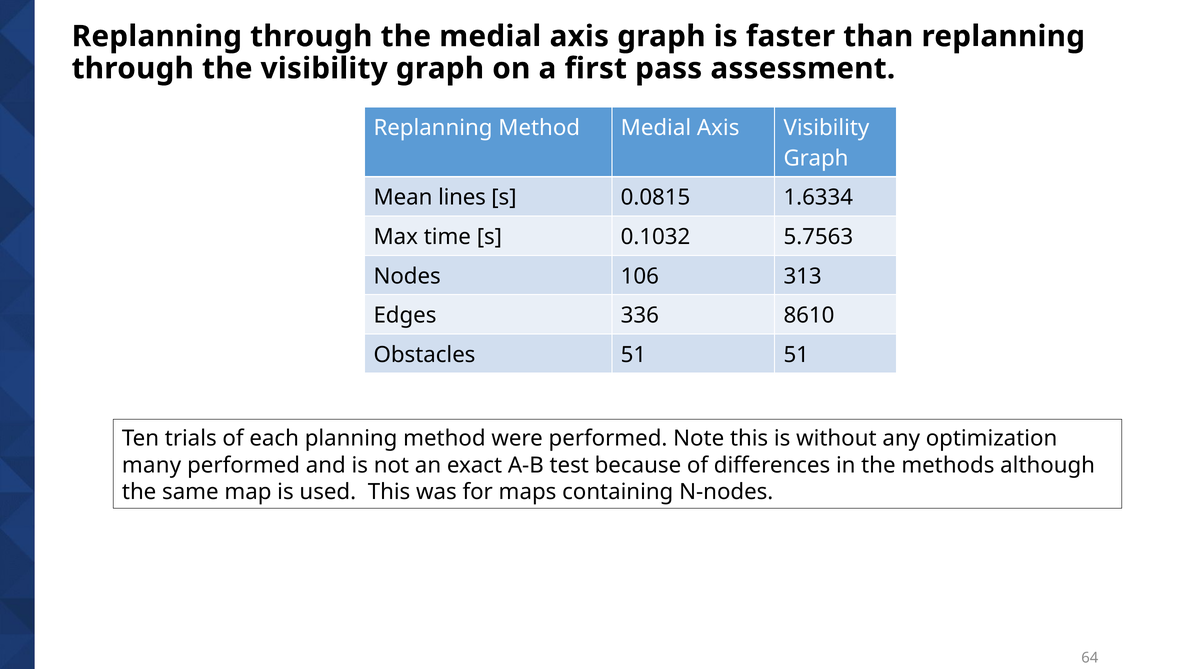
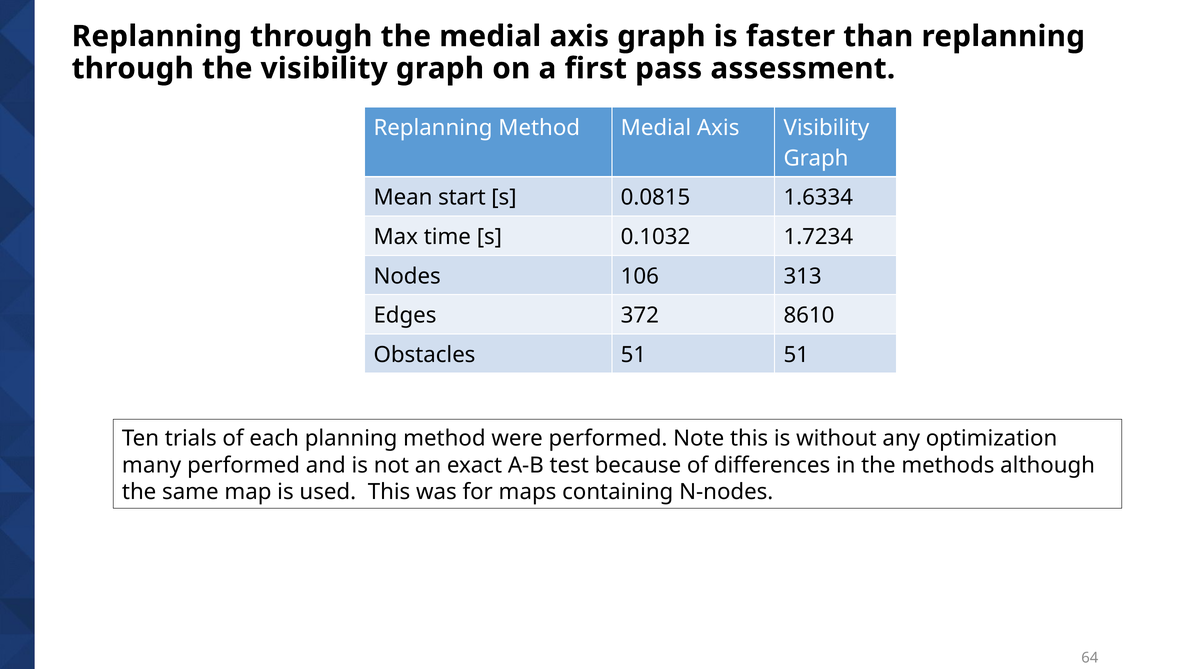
lines: lines -> start
5.7563: 5.7563 -> 1.7234
336: 336 -> 372
